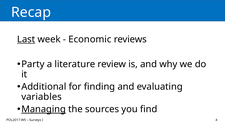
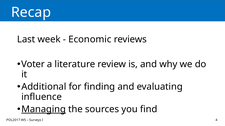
Last underline: present -> none
Party: Party -> Voter
variables: variables -> influence
